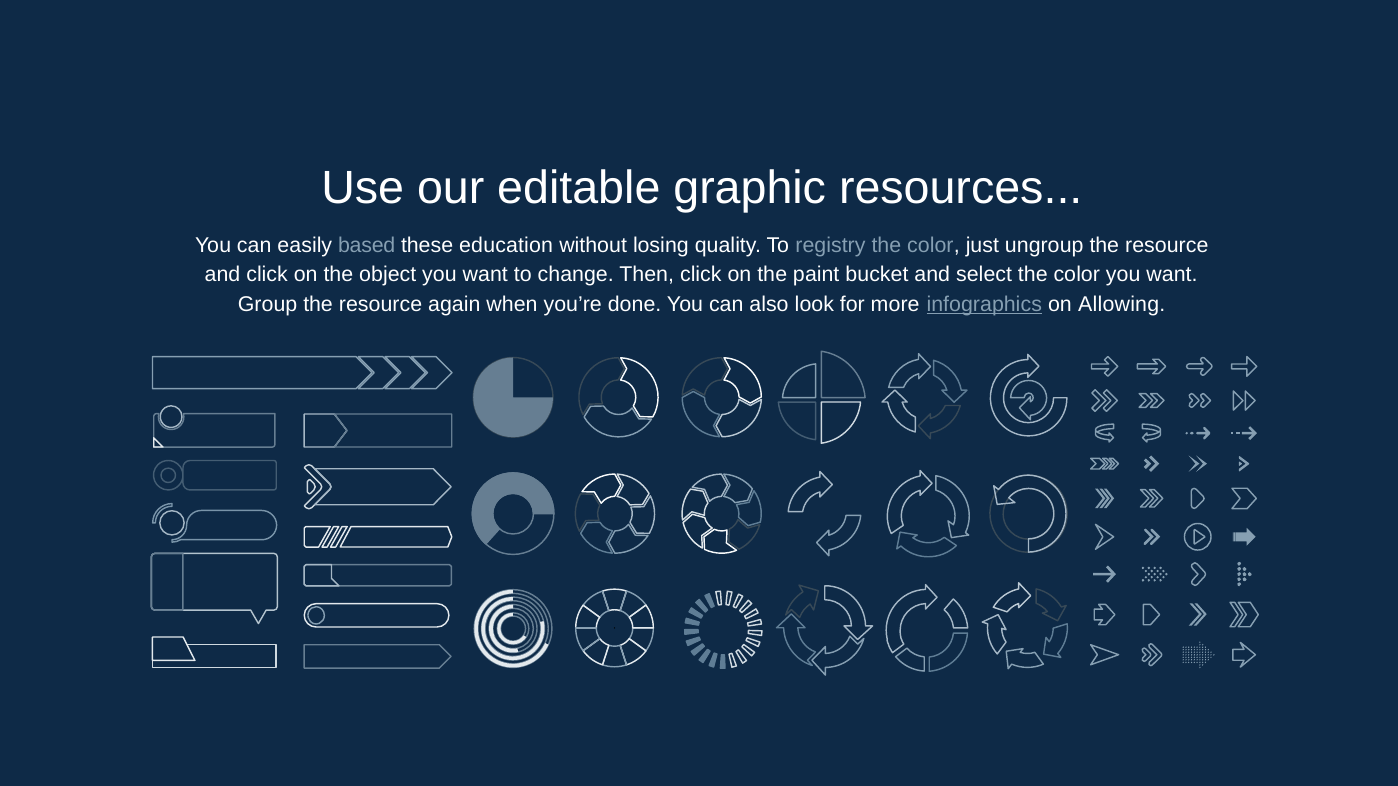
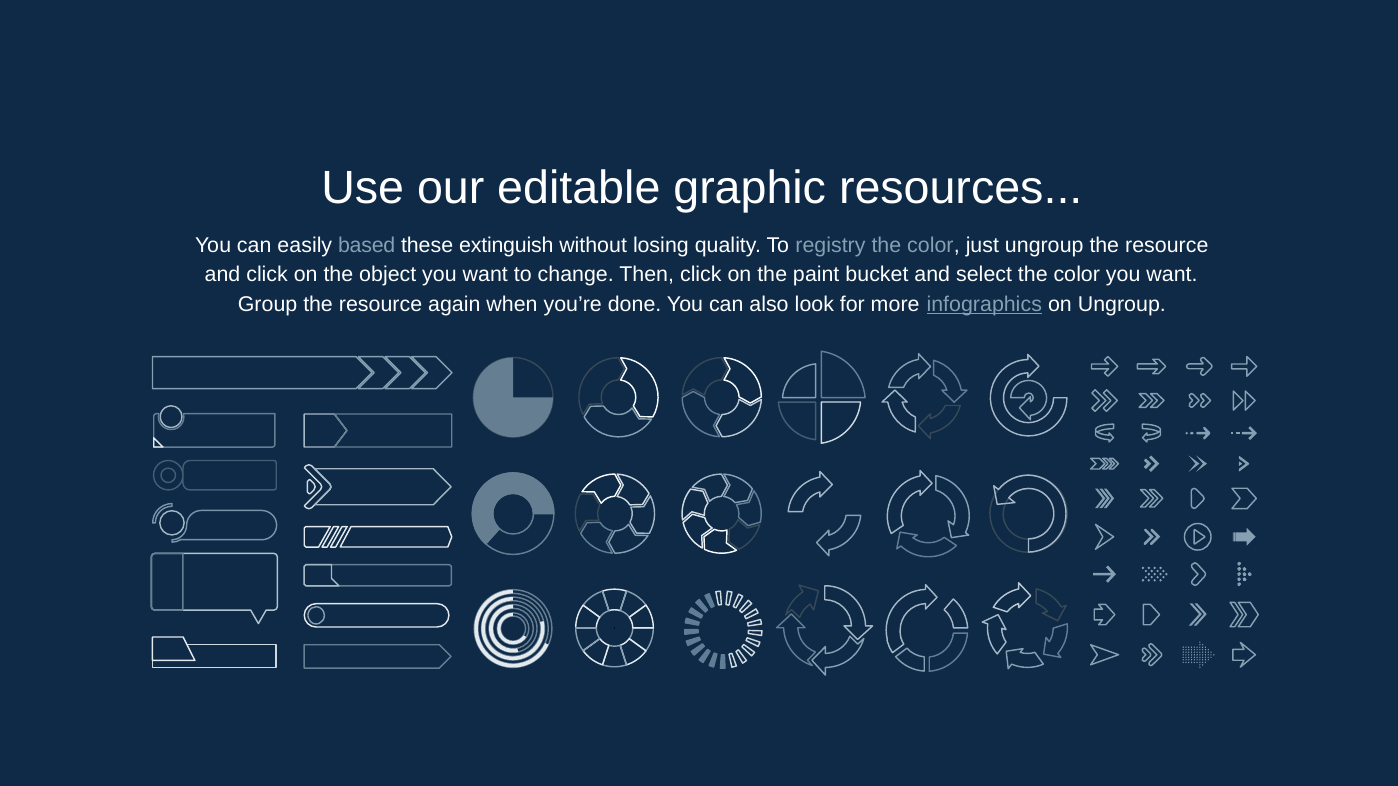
education: education -> extinguish
on Allowing: Allowing -> Ungroup
